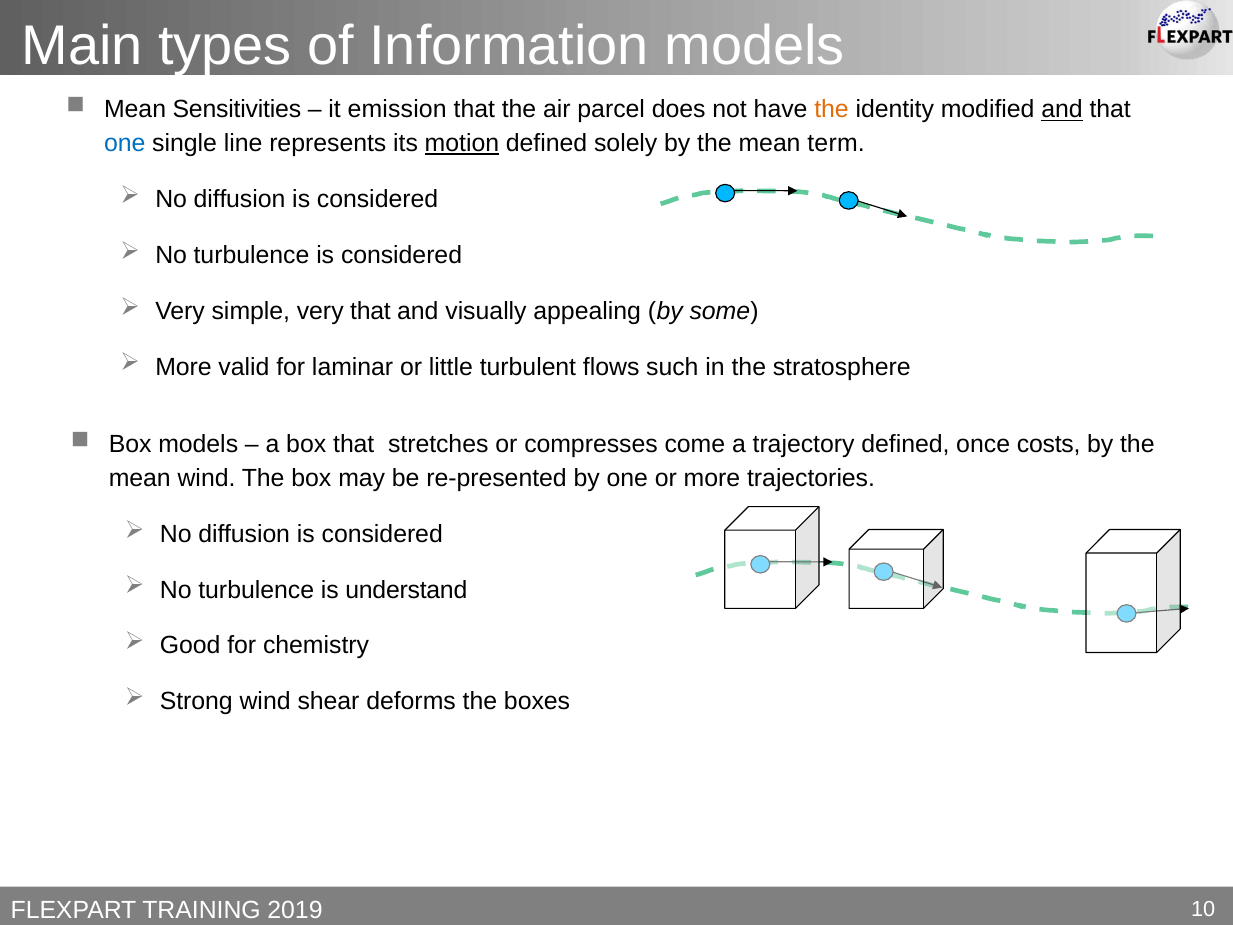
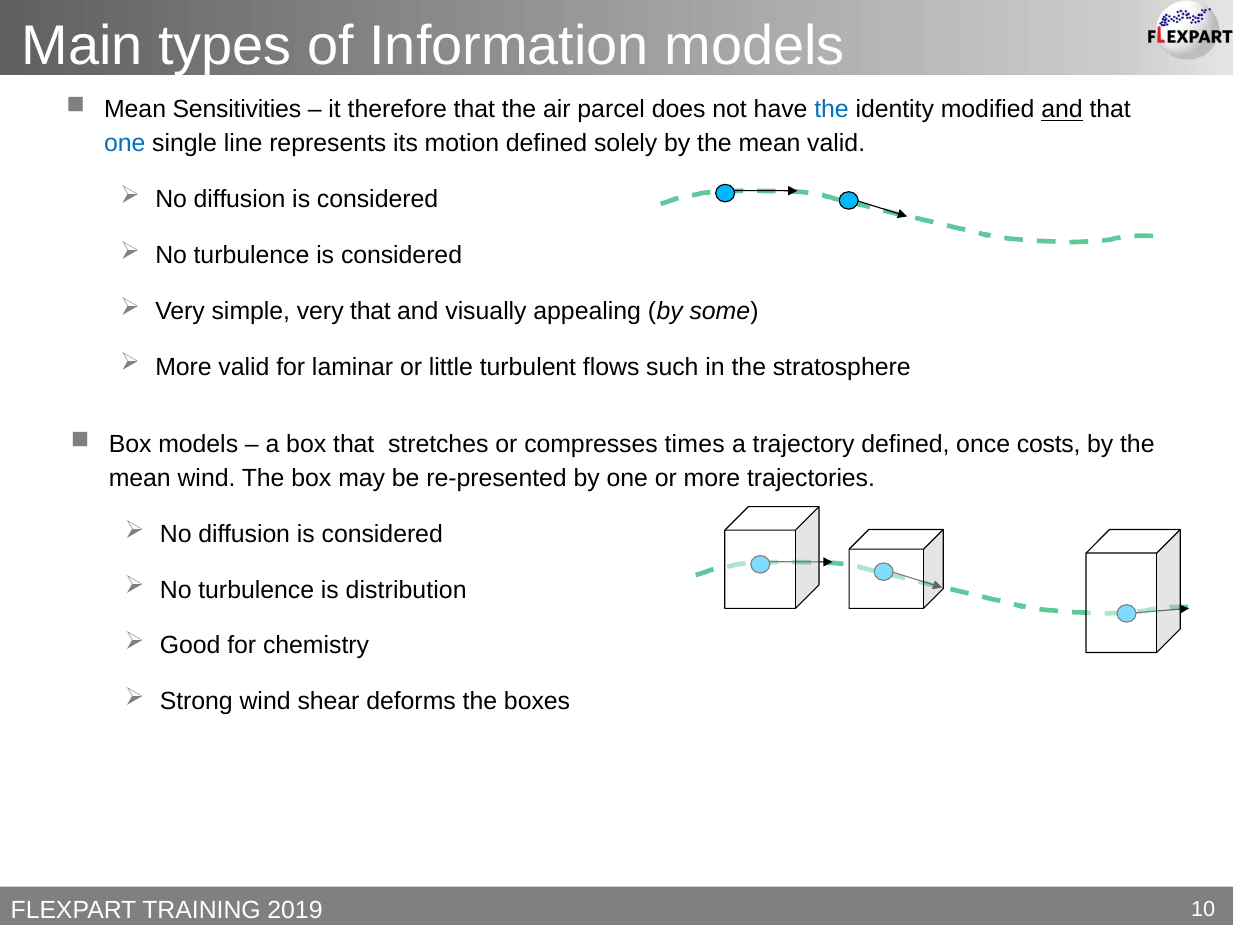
emission: emission -> therefore
the at (831, 110) colour: orange -> blue
motion underline: present -> none
mean term: term -> valid
come: come -> times
understand: understand -> distribution
